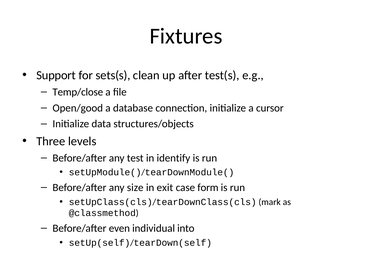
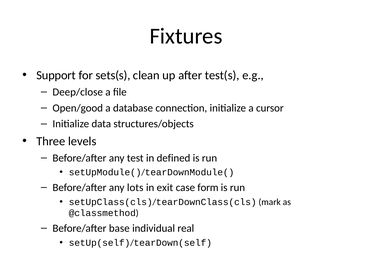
Temp/close: Temp/close -> Deep/close
identify: identify -> defined
size: size -> lots
even: even -> base
into: into -> real
